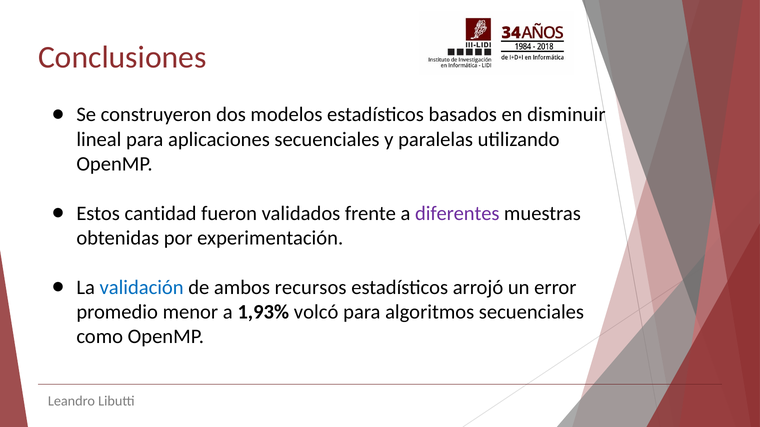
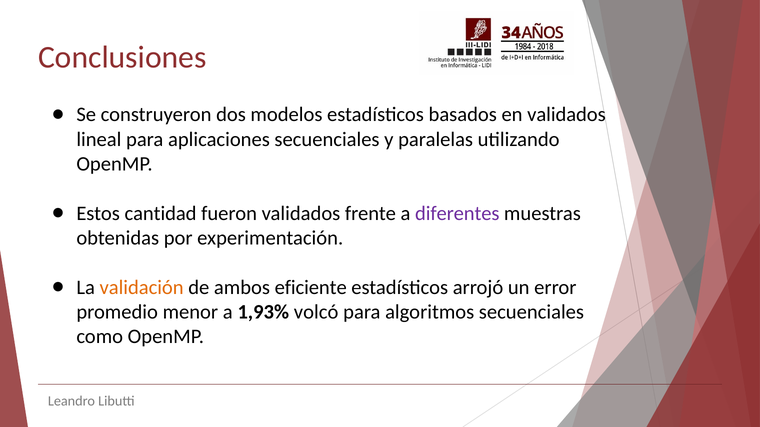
en disminuir: disminuir -> validados
validación colour: blue -> orange
recursos: recursos -> eficiente
